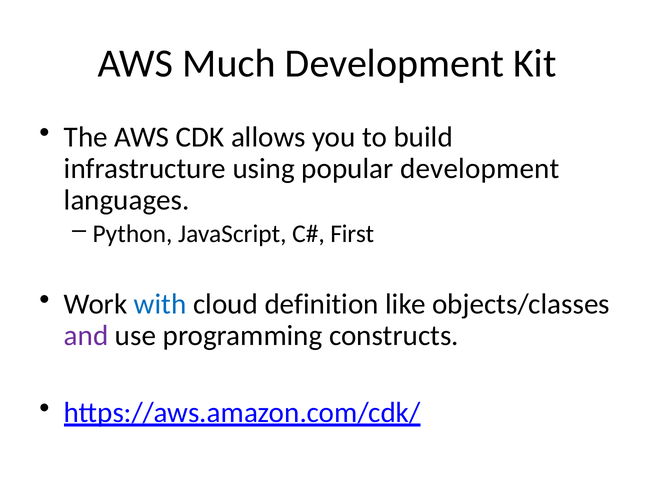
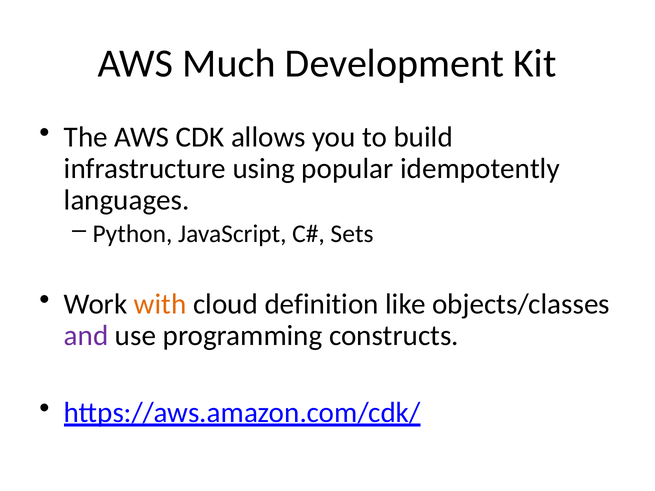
popular development: development -> idempotently
First: First -> Sets
with colour: blue -> orange
